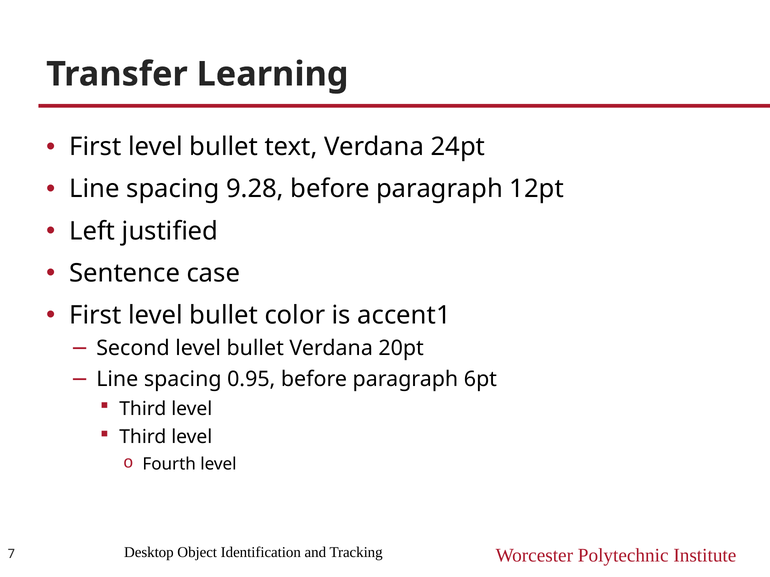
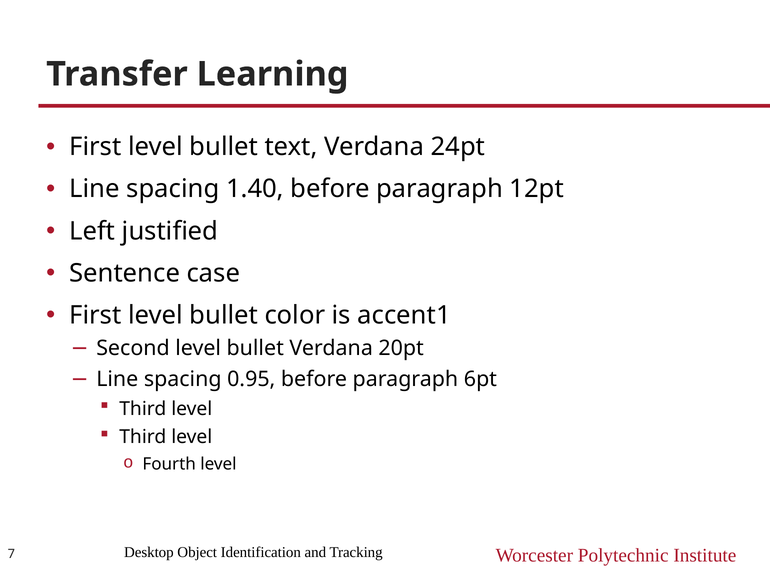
9.28: 9.28 -> 1.40
